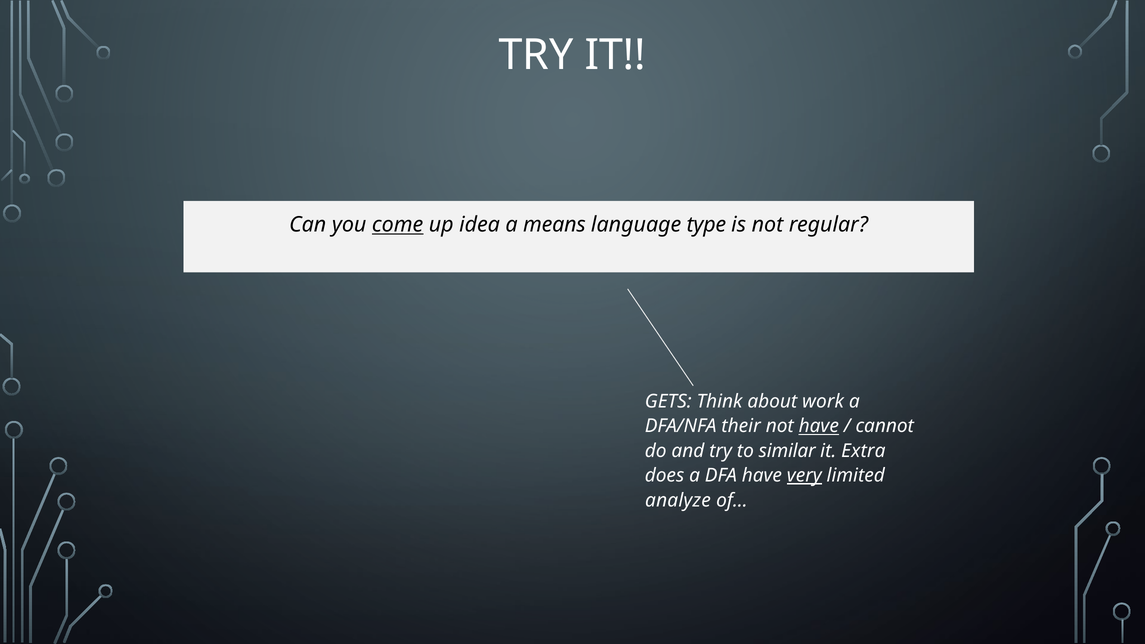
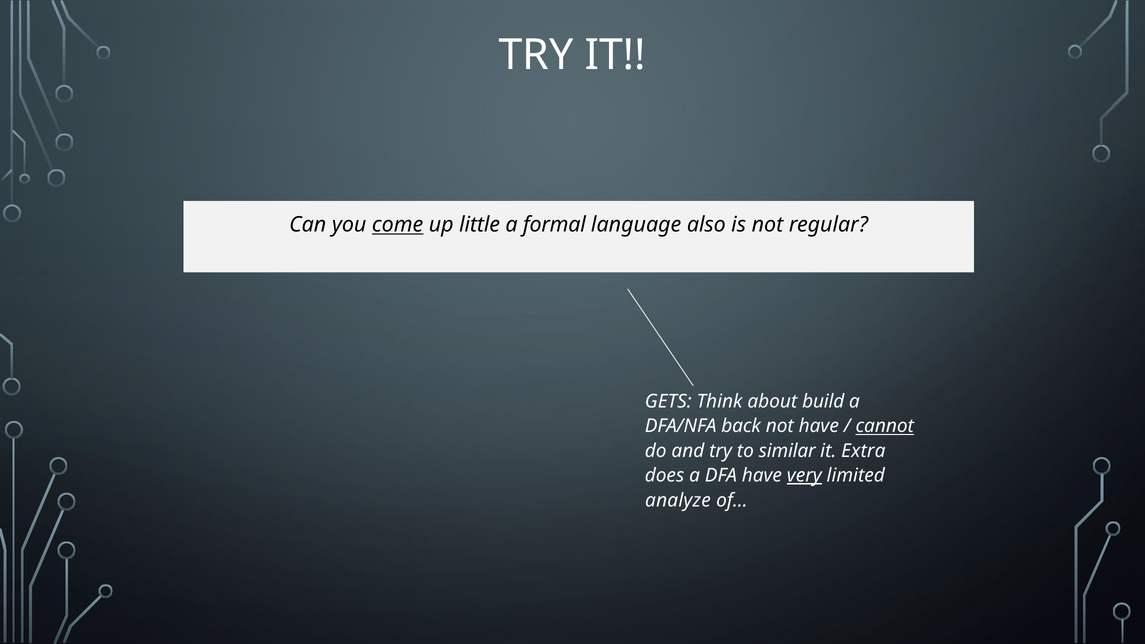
idea: idea -> little
means: means -> formal
type: type -> also
work: work -> build
their: their -> back
have at (819, 426) underline: present -> none
cannot underline: none -> present
